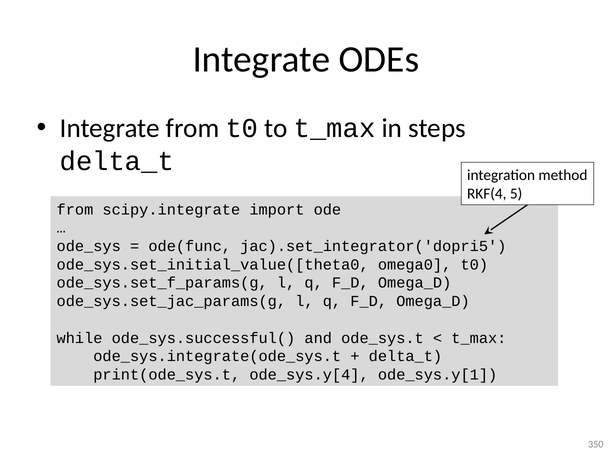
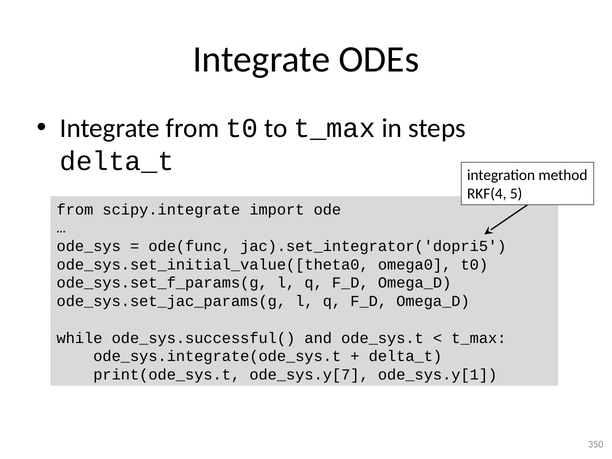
ode_sys.y[4: ode_sys.y[4 -> ode_sys.y[7
